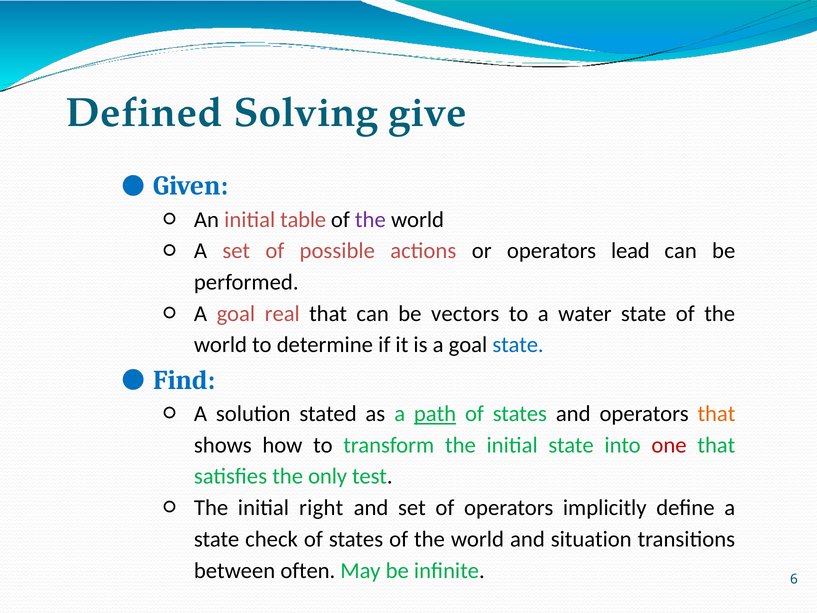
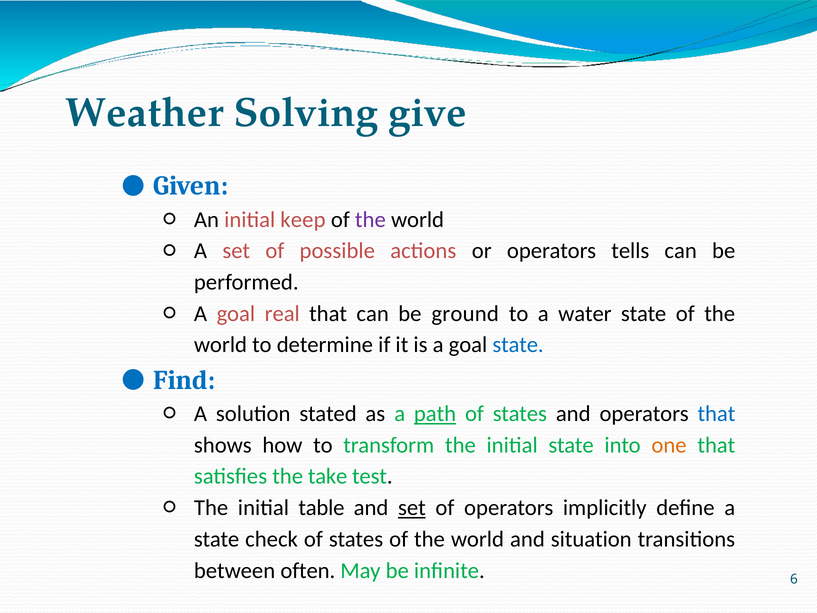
Defined: Defined -> Weather
table: table -> keep
lead: lead -> tells
vectors: vectors -> ground
that at (716, 414) colour: orange -> blue
one colour: red -> orange
only: only -> take
right: right -> table
set at (412, 508) underline: none -> present
